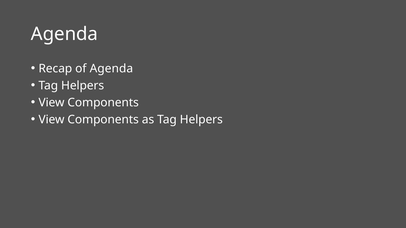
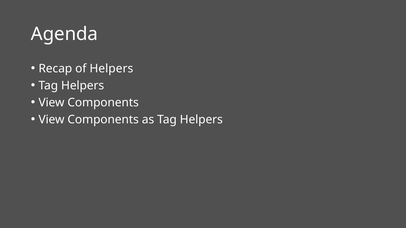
of Agenda: Agenda -> Helpers
